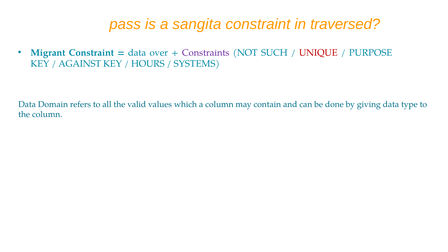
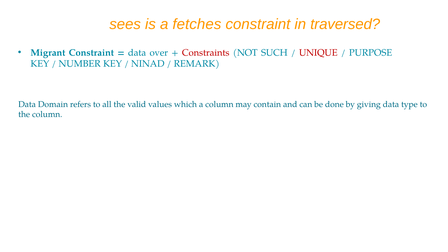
pass: pass -> sees
sangita: sangita -> fetches
Constraints colour: purple -> red
AGAINST: AGAINST -> NUMBER
HOURS: HOURS -> NINAD
SYSTEMS: SYSTEMS -> REMARK
